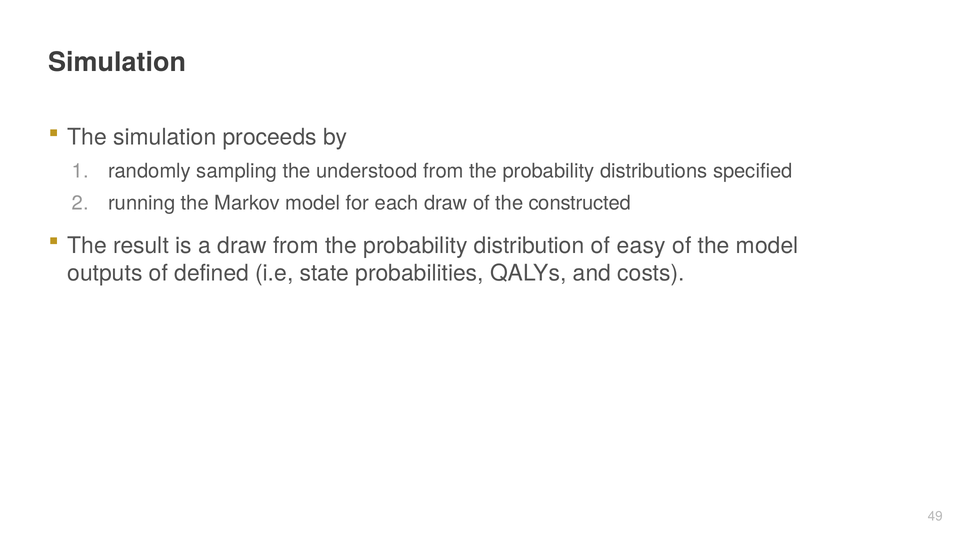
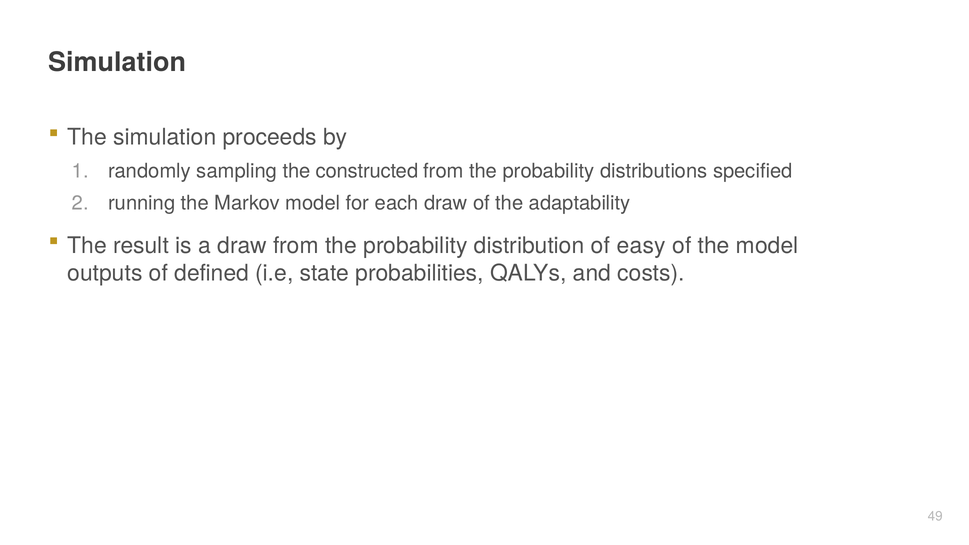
understood: understood -> constructed
constructed: constructed -> adaptability
